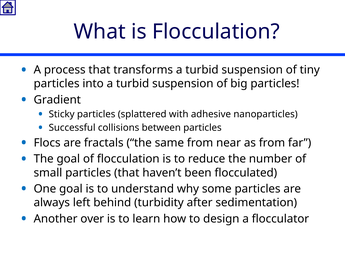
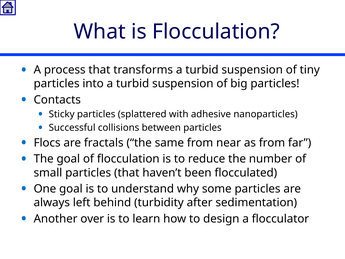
Gradient: Gradient -> Contacts
